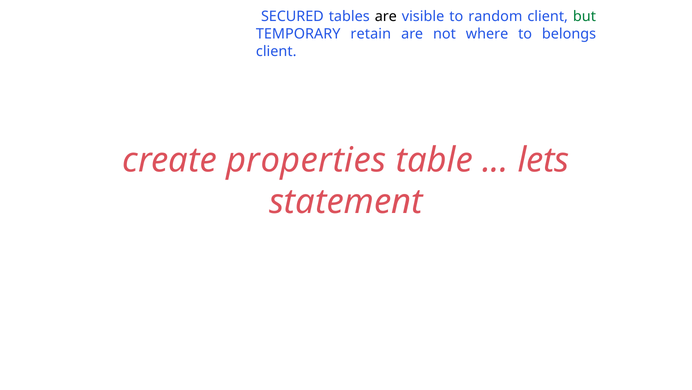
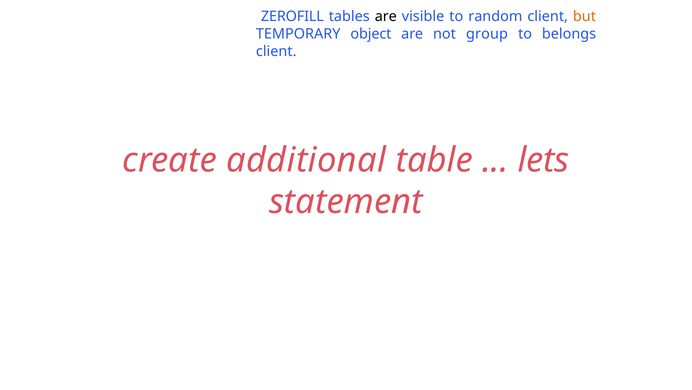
SECURED: SECURED -> ZEROFILL
but colour: green -> orange
retain: retain -> object
where: where -> group
properties: properties -> additional
